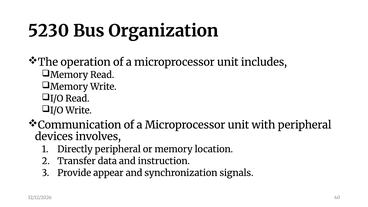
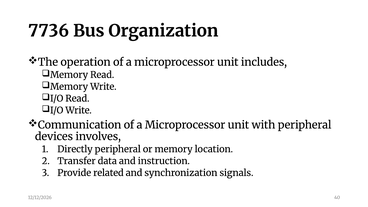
5230: 5230 -> 7736
appear: appear -> related
